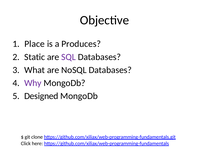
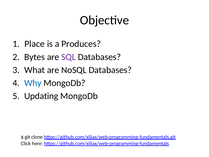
Static: Static -> Bytes
Why colour: purple -> blue
Designed: Designed -> Updating
